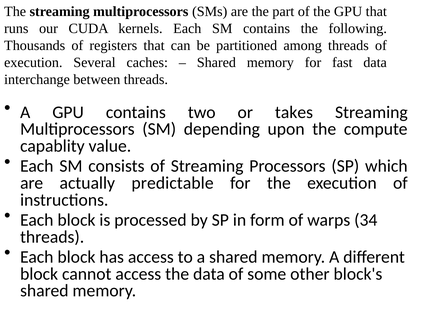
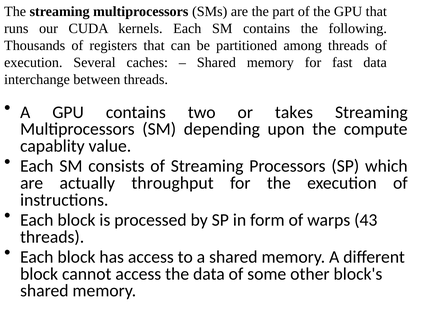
predictable: predictable -> throughput
34: 34 -> 43
